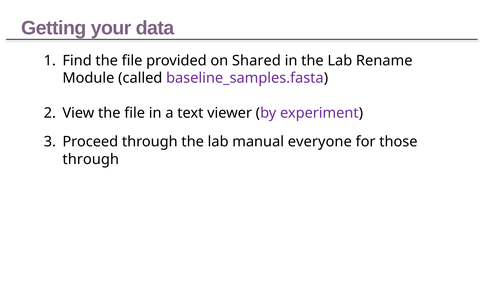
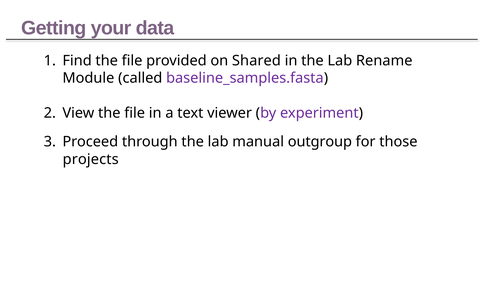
everyone: everyone -> outgroup
through at (91, 159): through -> projects
